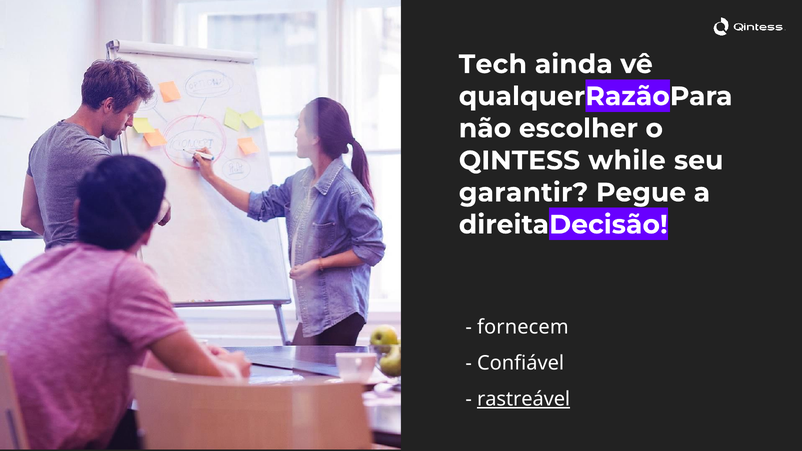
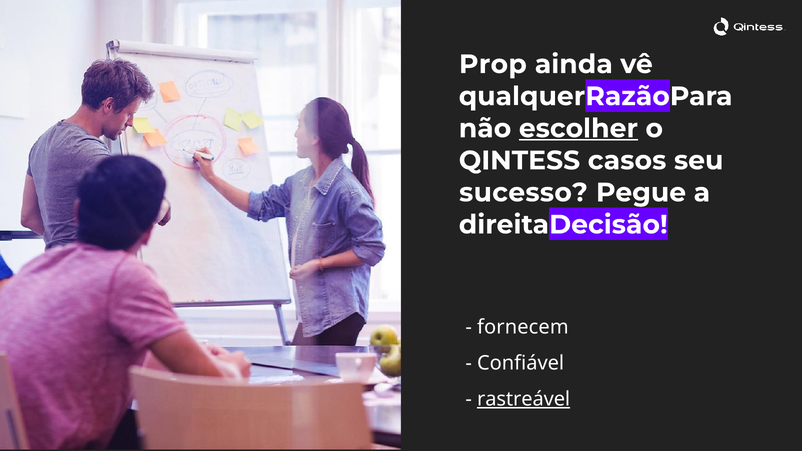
Tech: Tech -> Prop
escolher underline: none -> present
while: while -> casos
garantir: garantir -> sucesso
